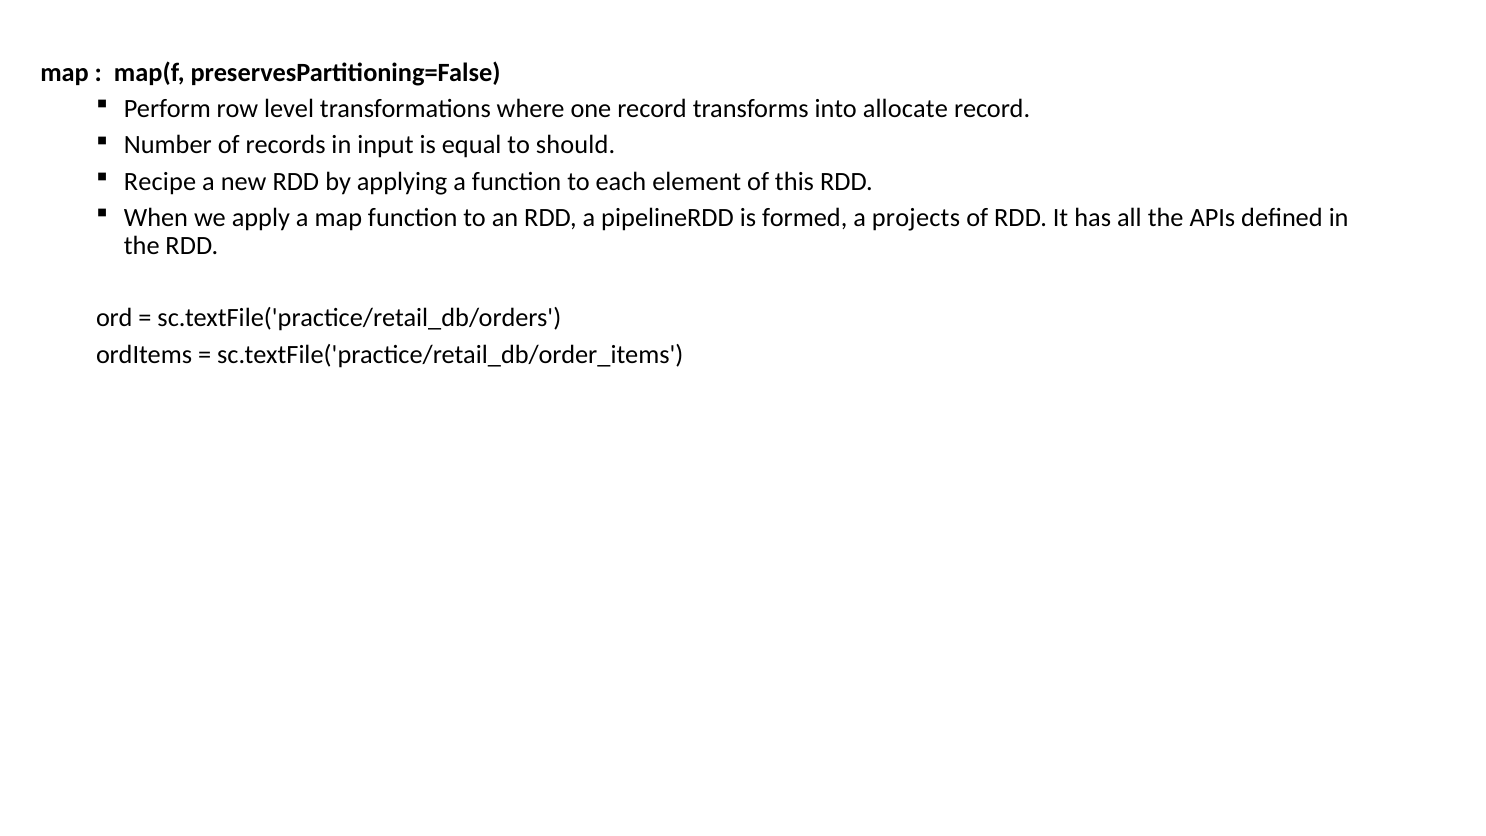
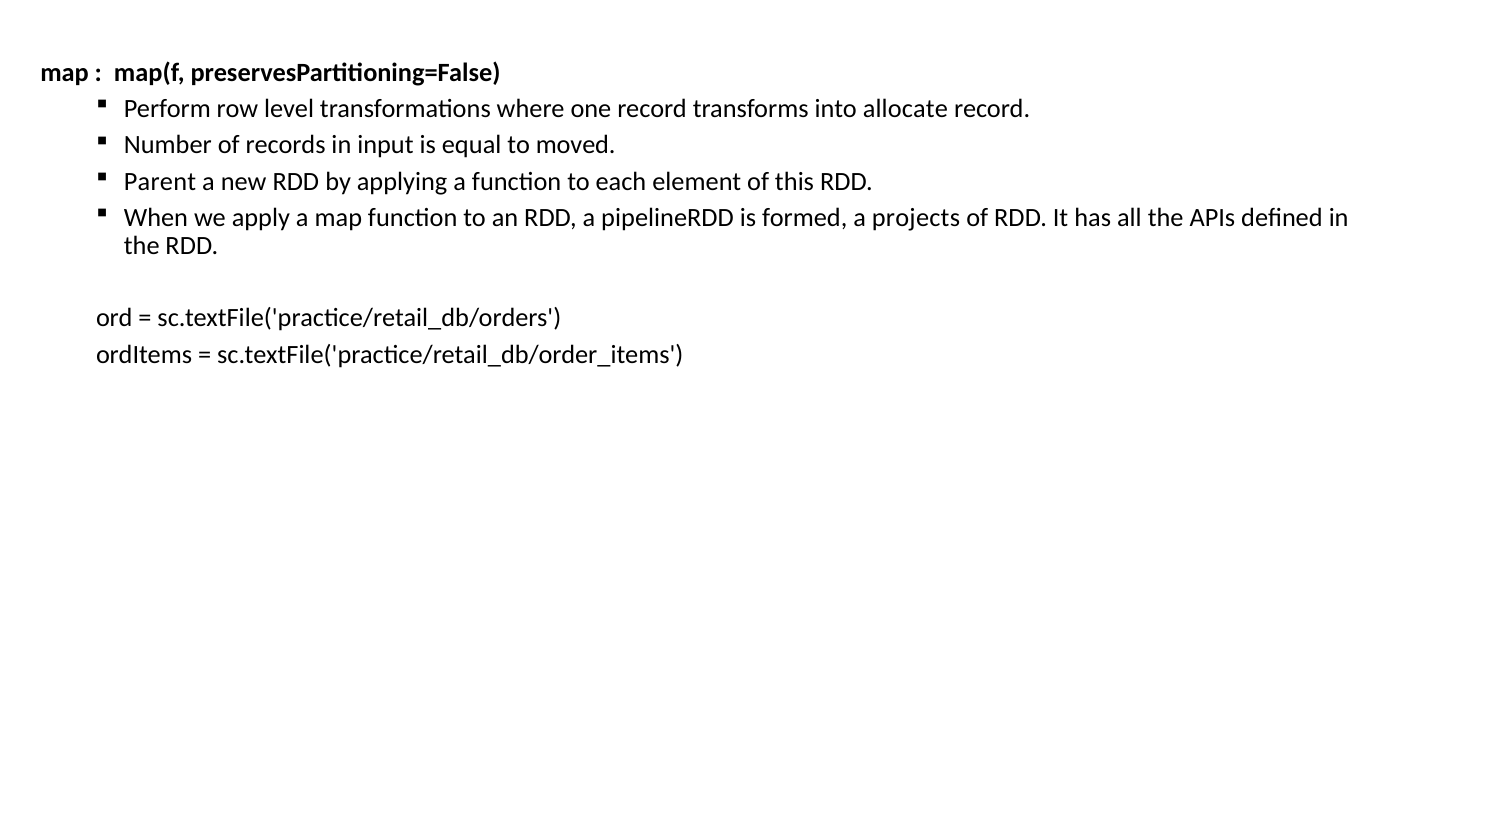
should: should -> moved
Recipe: Recipe -> Parent
